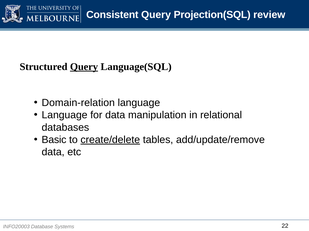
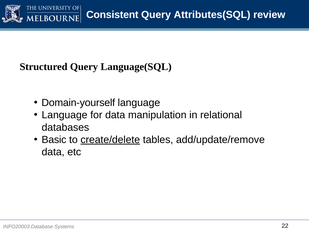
Projection(SQL: Projection(SQL -> Attributes(SQL
Query at (84, 67) underline: present -> none
Domain-relation: Domain-relation -> Domain-yourself
